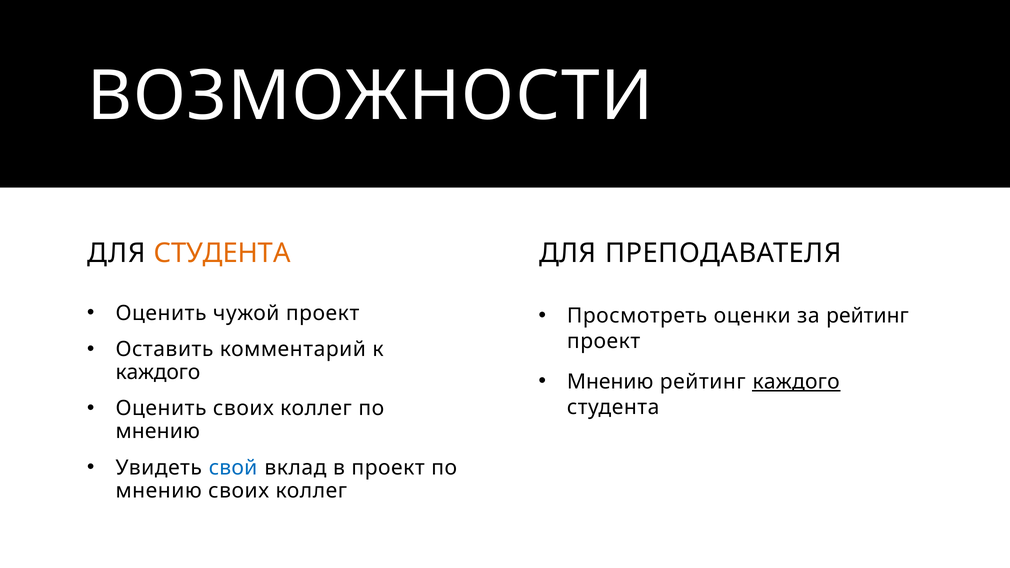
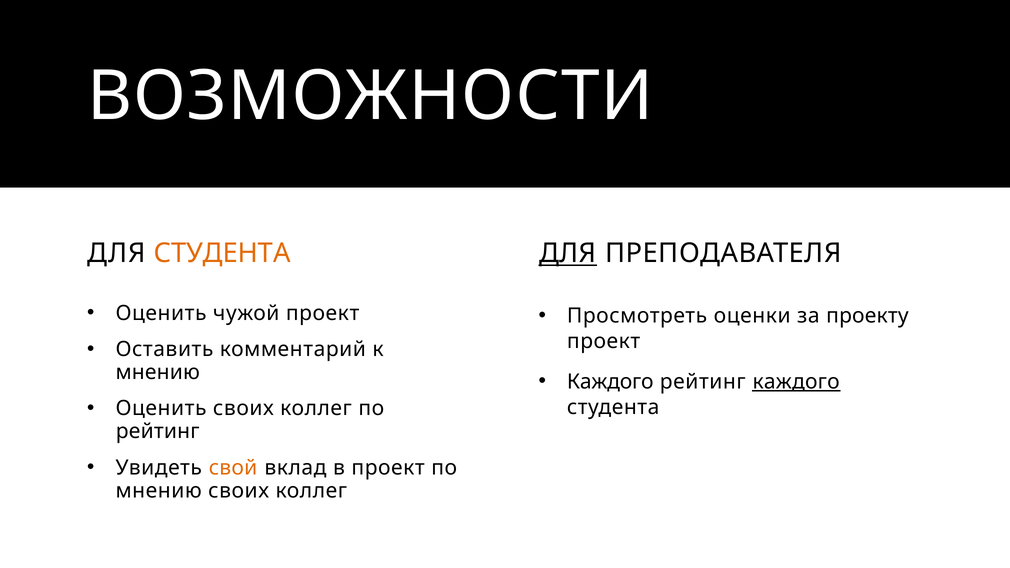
ДЛЯ at (568, 253) underline: none -> present
за рейтинг: рейтинг -> проекту
каждого at (158, 372): каждого -> мнению
Мнению at (610, 382): Мнению -> Каждого
мнению at (158, 432): мнению -> рейтинг
свой colour: blue -> orange
